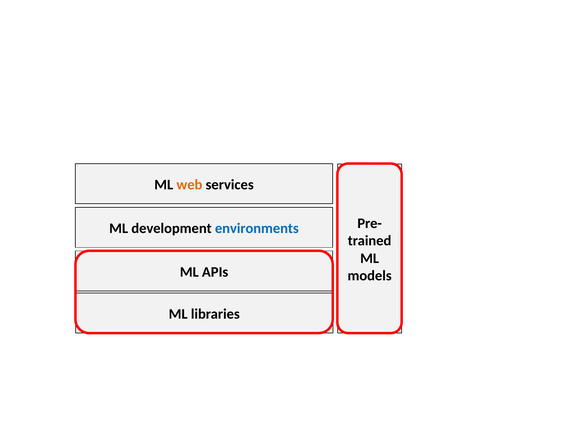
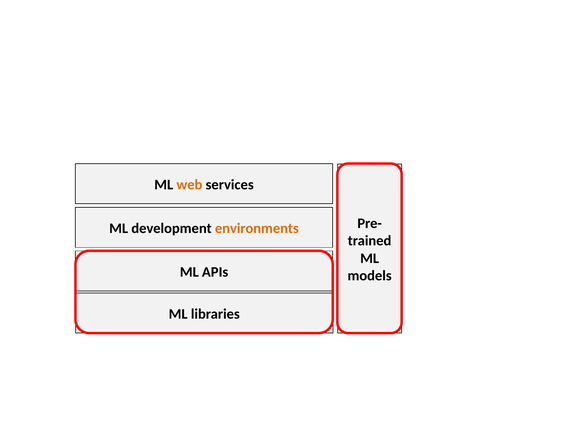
environments colour: blue -> orange
